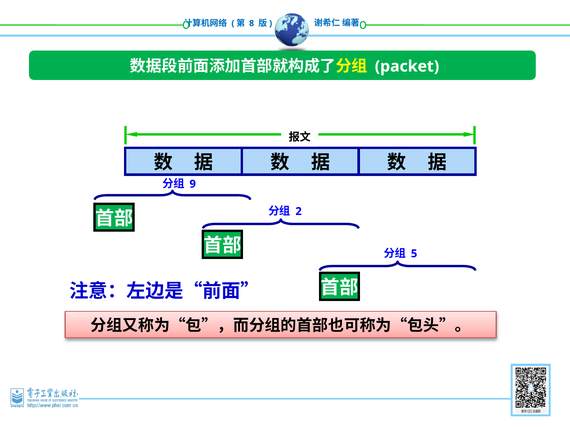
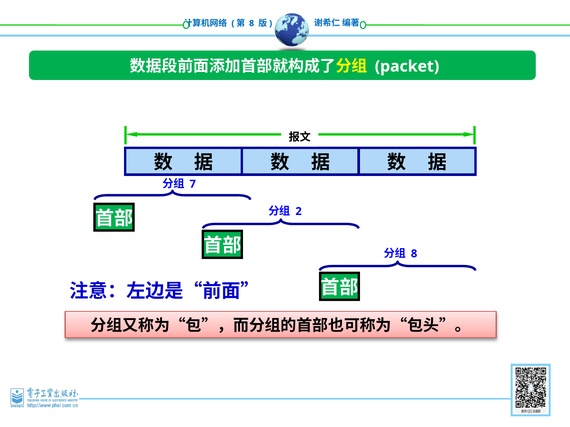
9: 9 -> 7
5 at (414, 254): 5 -> 8
